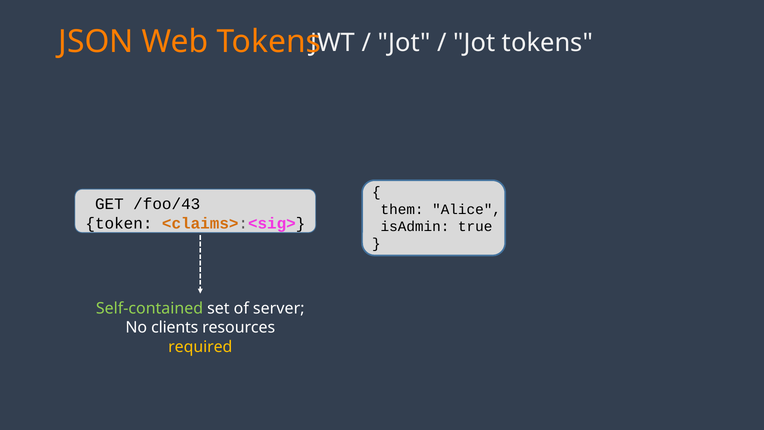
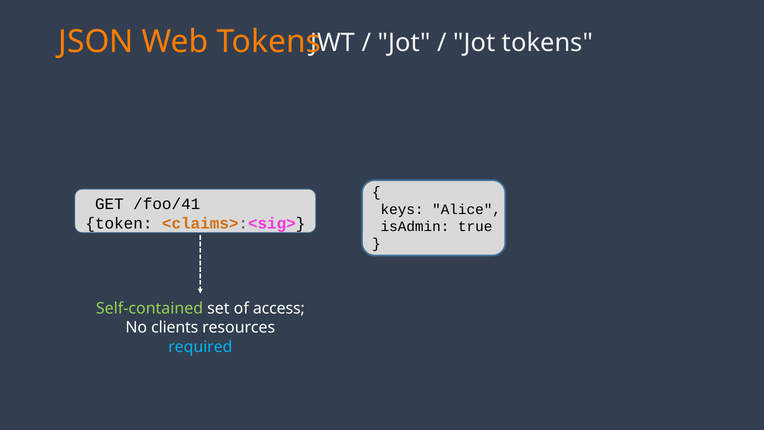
/foo/43: /foo/43 -> /foo/41
them: them -> keys
server: server -> access
required colour: yellow -> light blue
